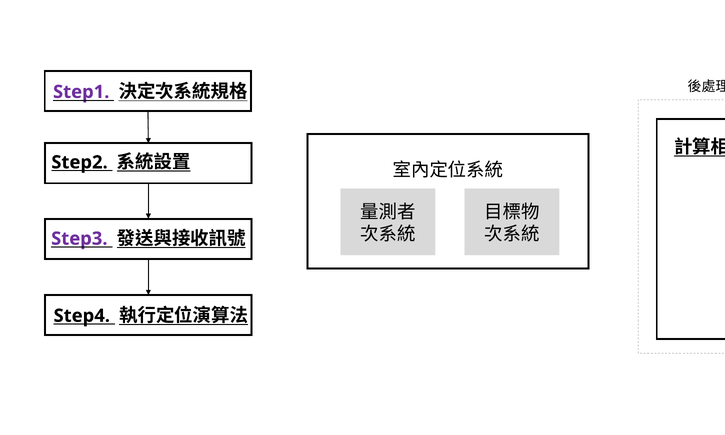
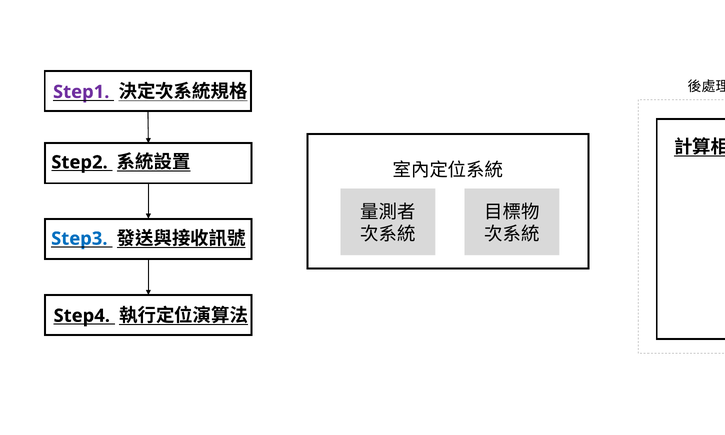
Step3 colour: purple -> blue
